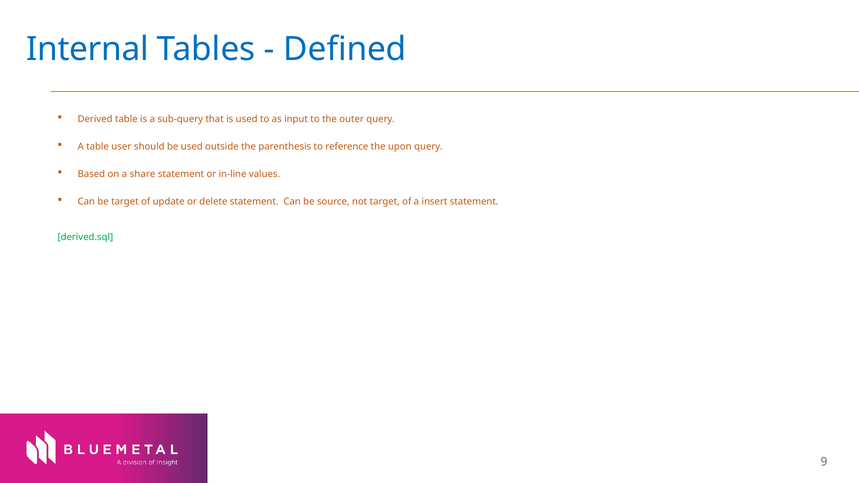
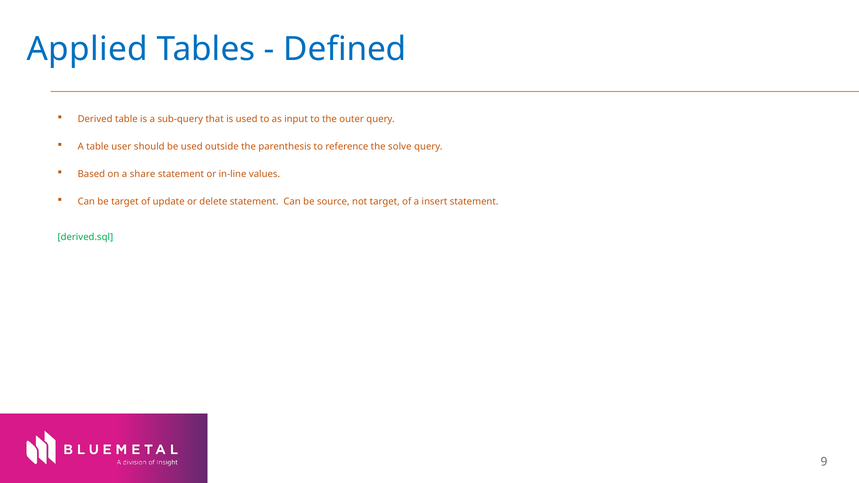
Internal: Internal -> Applied
upon: upon -> solve
